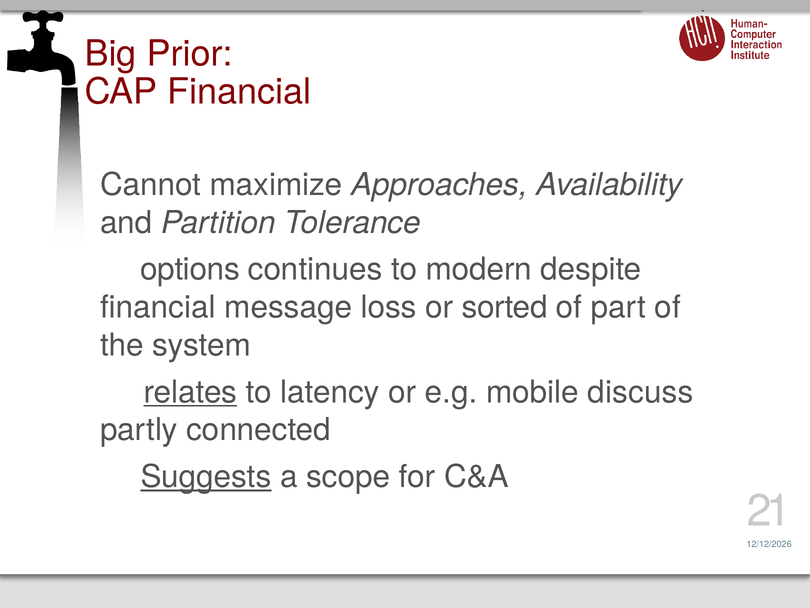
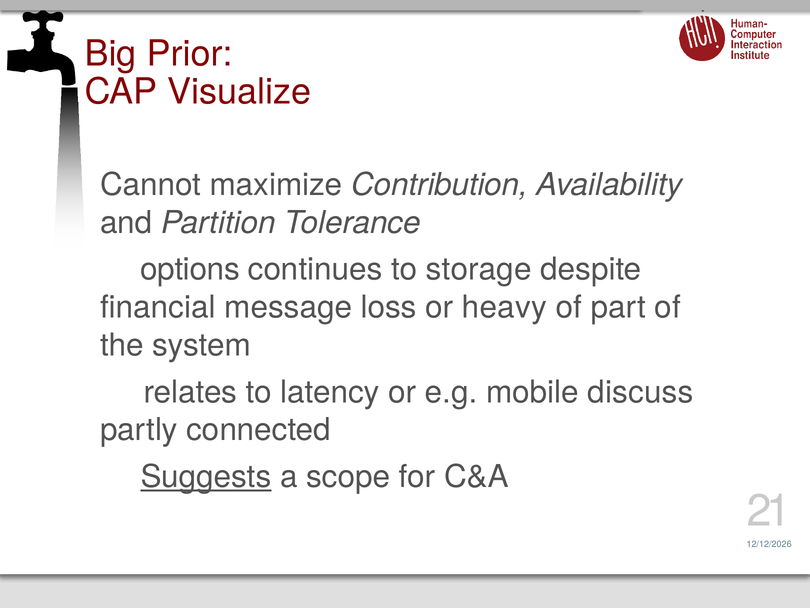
CAP Financial: Financial -> Visualize
Approaches: Approaches -> Contribution
modern: modern -> storage
sorted: sorted -> heavy
relates underline: present -> none
